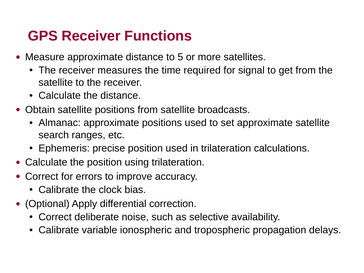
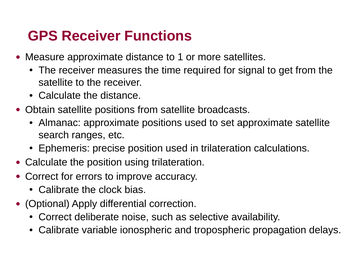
5: 5 -> 1
